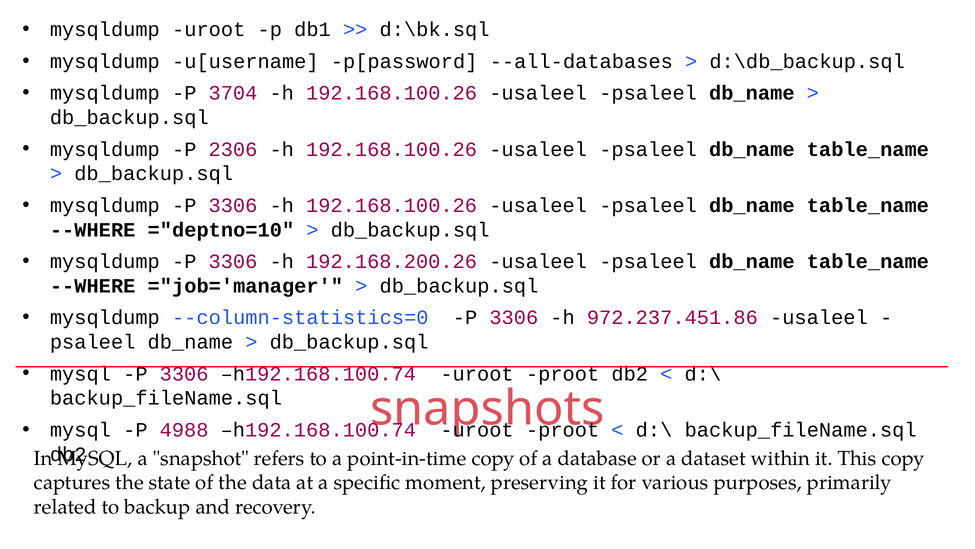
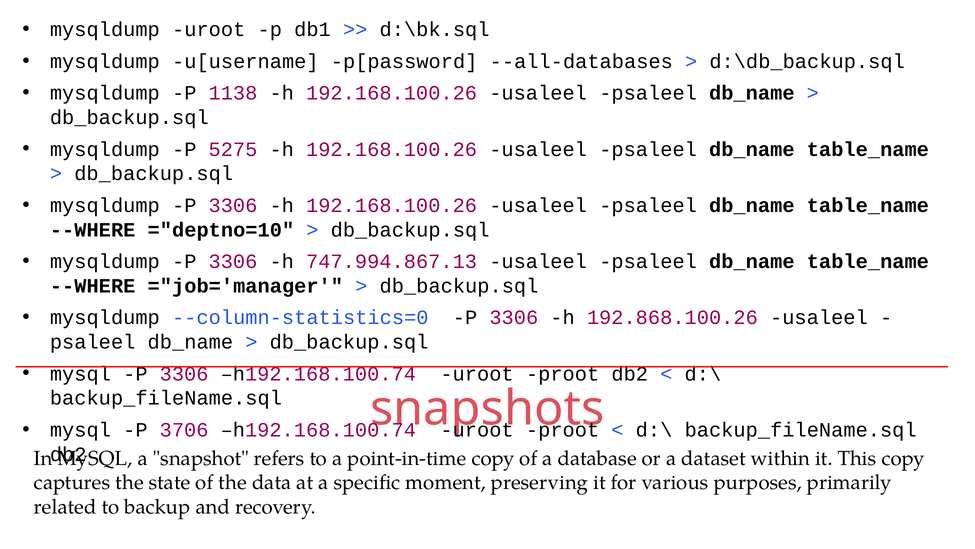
3704: 3704 -> 1138
2306: 2306 -> 5275
192.168.200.26: 192.168.200.26 -> 747.994.867.13
972.237.451.86: 972.237.451.86 -> 192.868.100.26
4988: 4988 -> 3706
